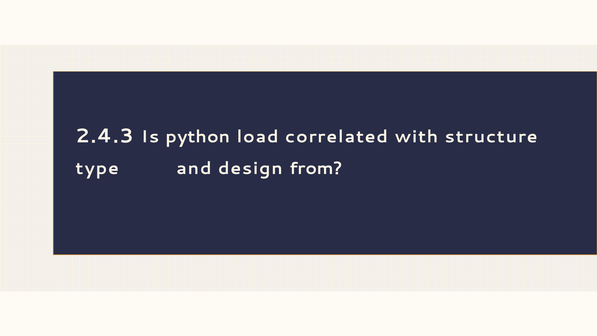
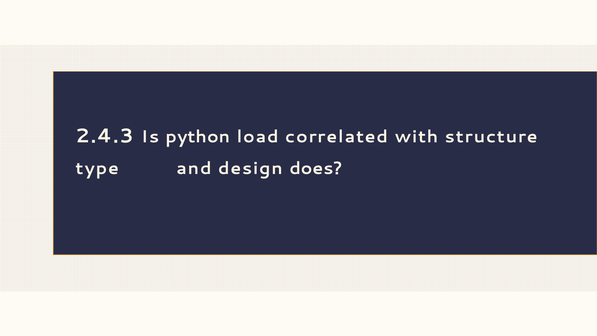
from: from -> does
